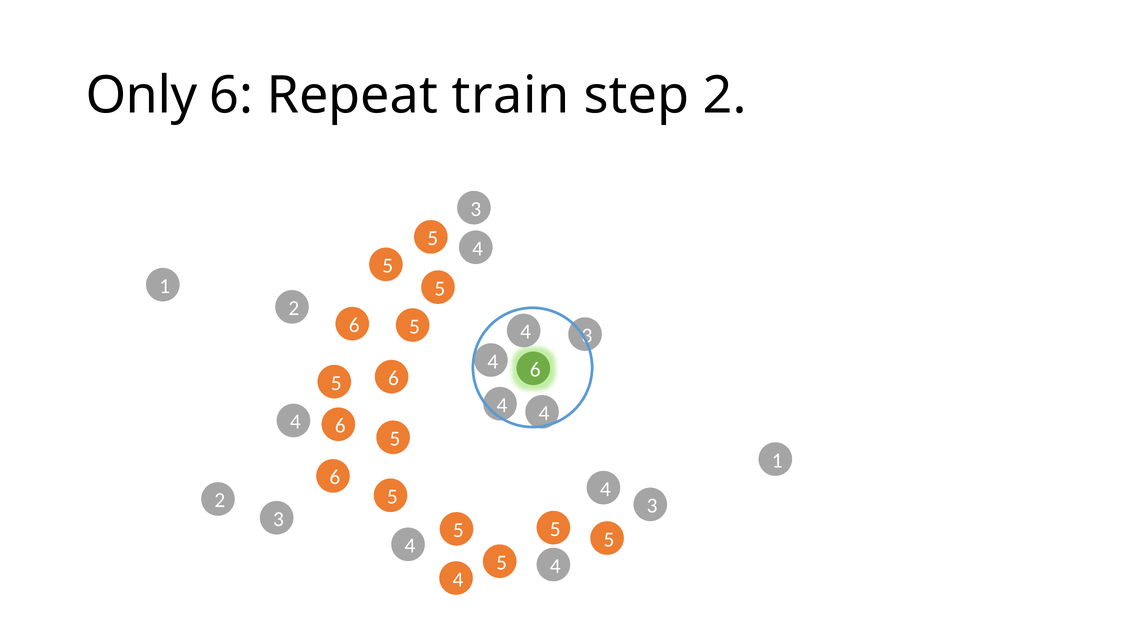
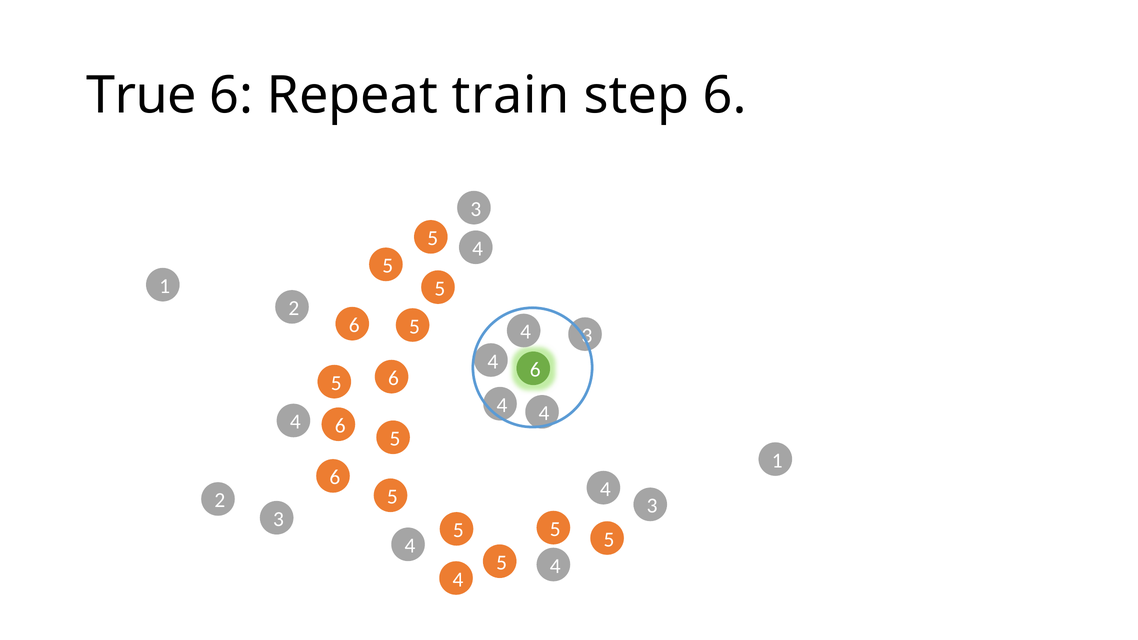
Only: Only -> True
step 2: 2 -> 6
